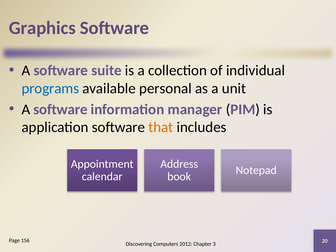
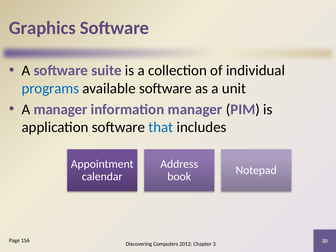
available personal: personal -> software
software at (60, 109): software -> manager
that colour: orange -> blue
